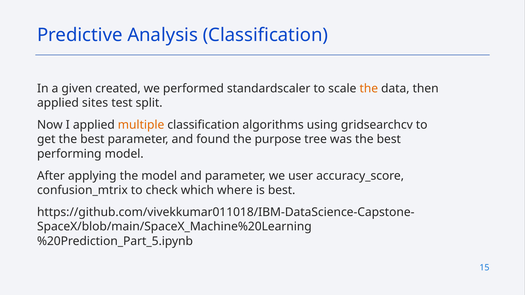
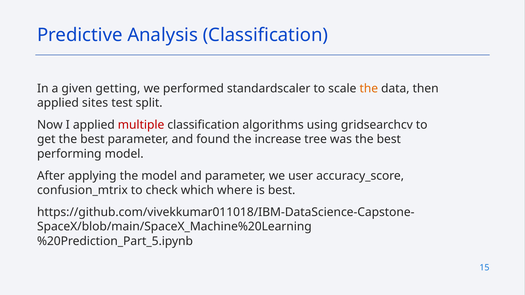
created: created -> getting
multiple colour: orange -> red
purpose: purpose -> increase
